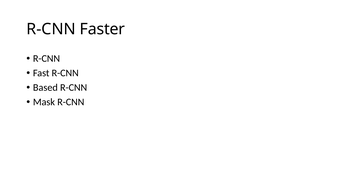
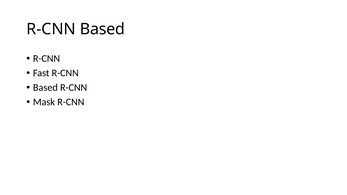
R-CNN Faster: Faster -> Based
